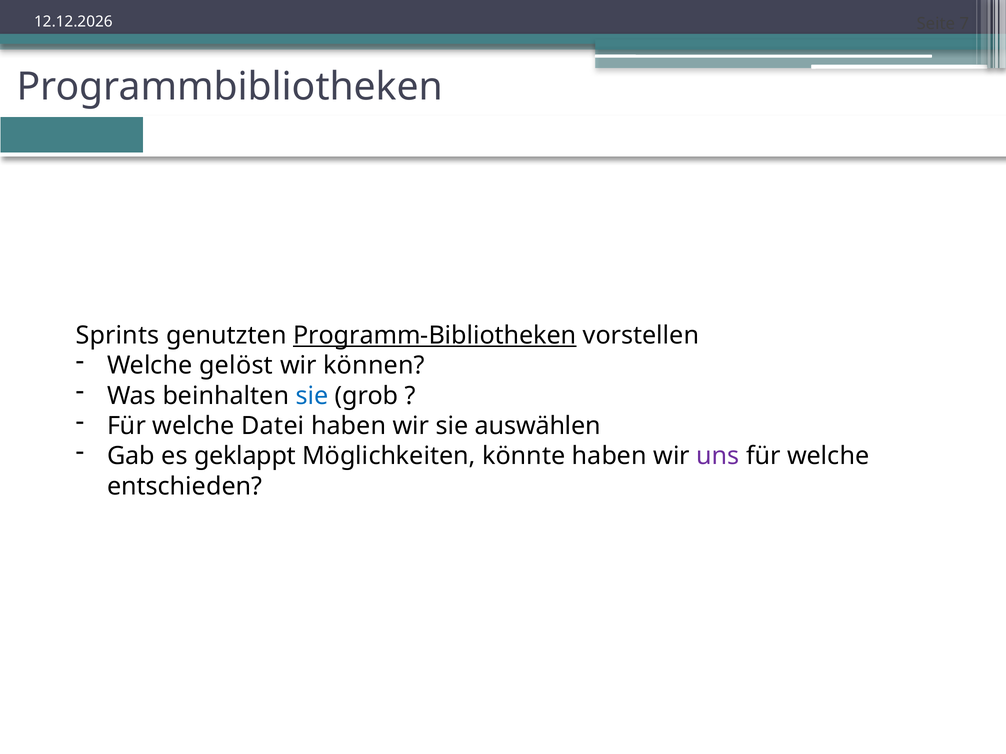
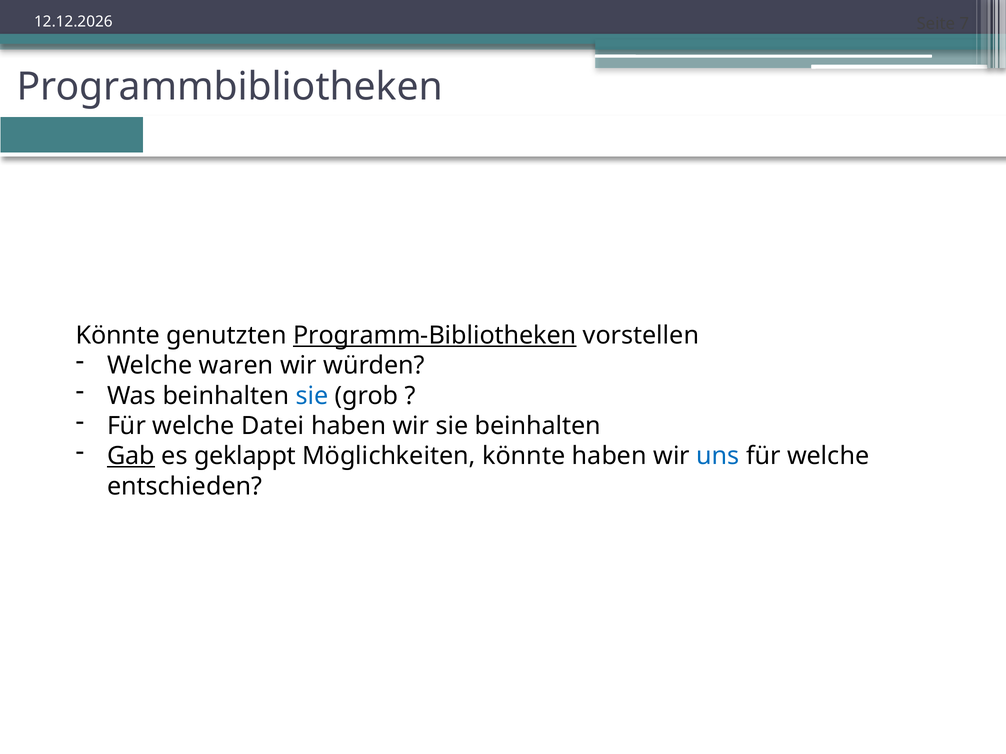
Sprints at (118, 336): Sprints -> Könnte
gelöst: gelöst -> waren
können: können -> würden
sie auswählen: auswählen -> beinhalten
Gab underline: none -> present
uns colour: purple -> blue
